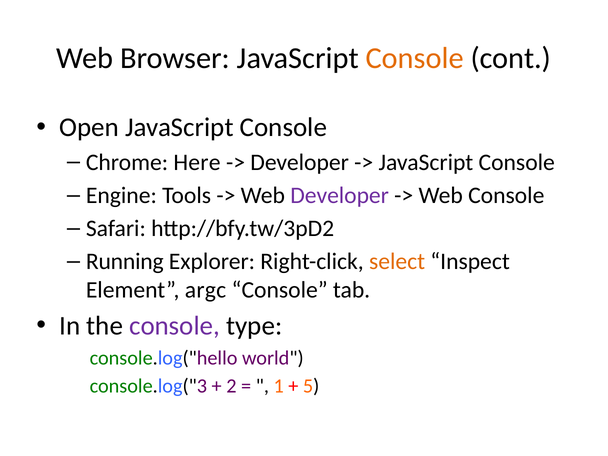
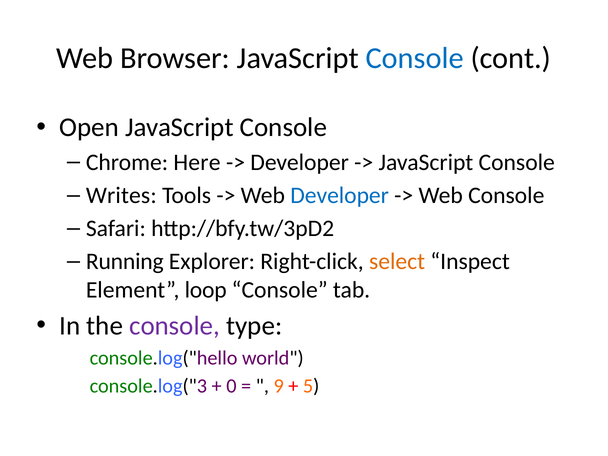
Console at (415, 58) colour: orange -> blue
Engine: Engine -> Writes
Developer at (340, 195) colour: purple -> blue
argc: argc -> loop
2: 2 -> 0
1: 1 -> 9
